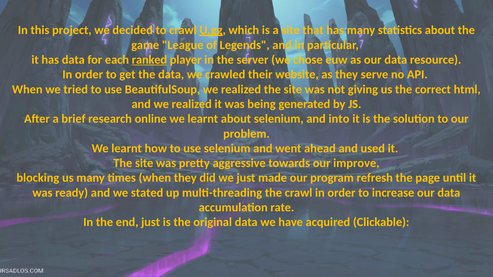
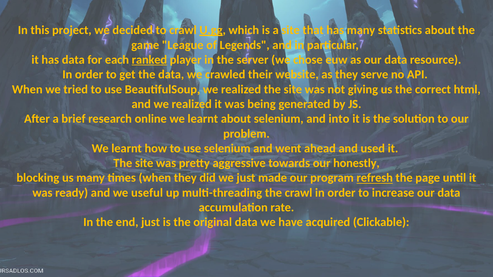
improve: improve -> honestly
refresh underline: none -> present
stated: stated -> useful
